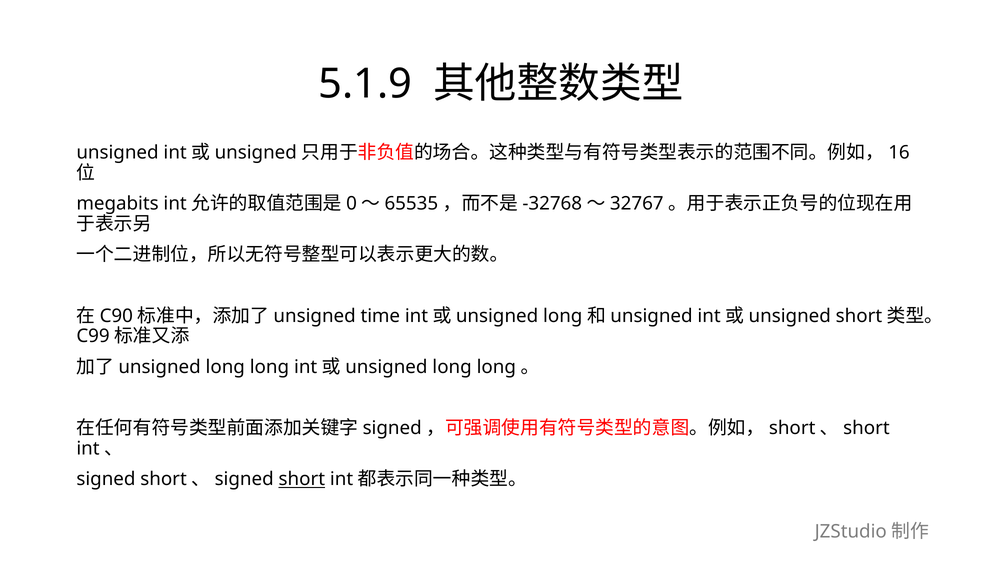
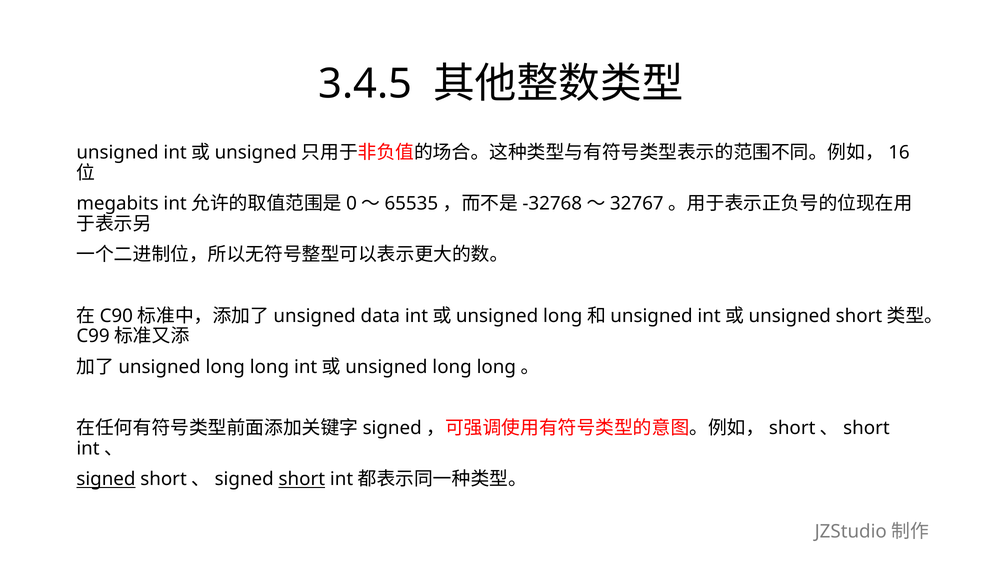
5.1.9: 5.1.9 -> 3.4.5
time: time -> data
signed underline: none -> present
